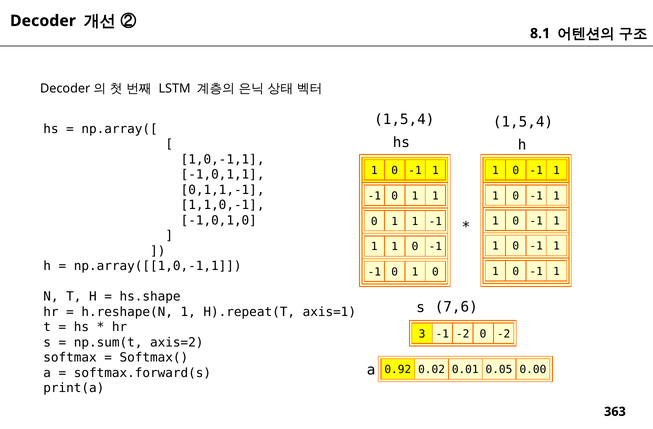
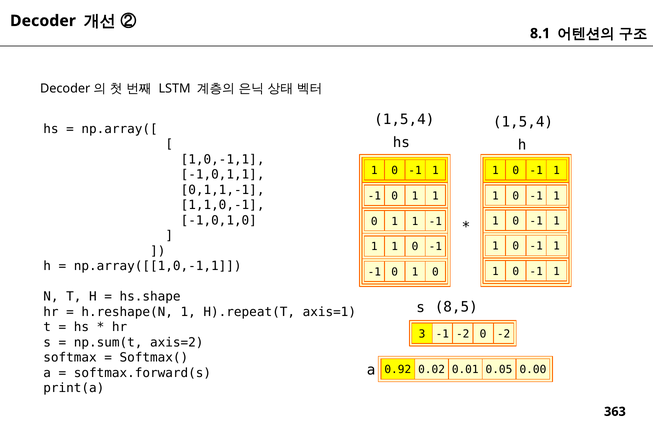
7,6: 7,6 -> 8,5
